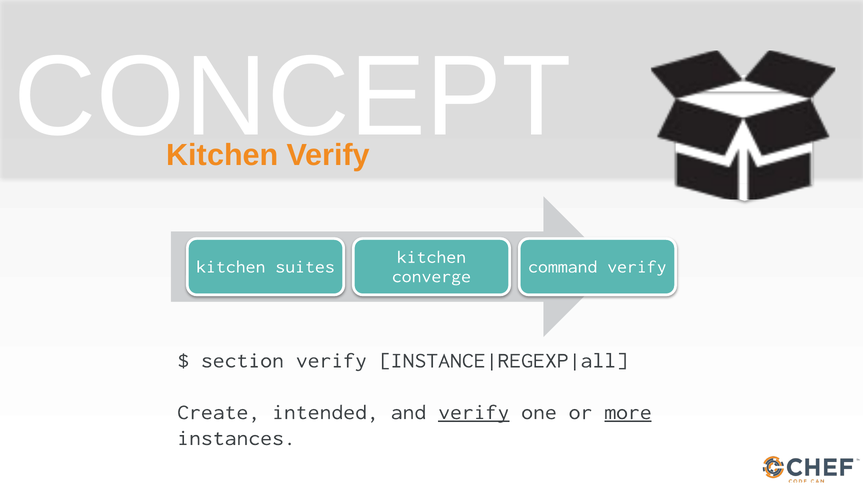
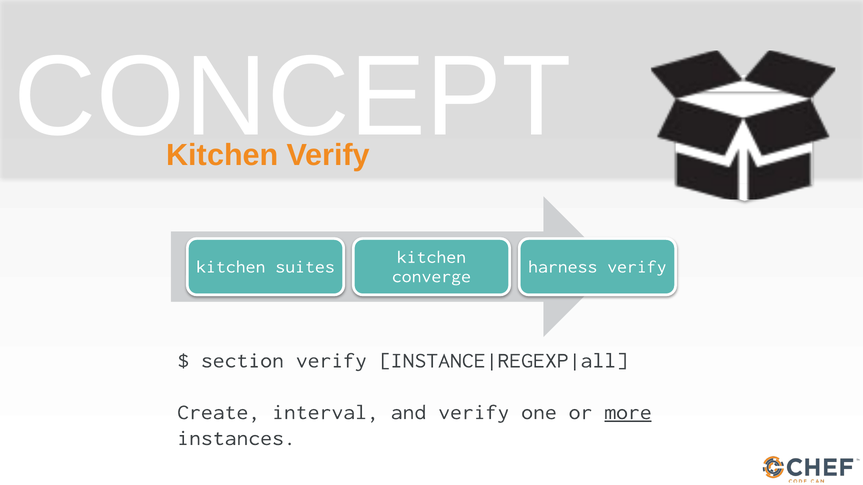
command: command -> harness
intended: intended -> interval
verify at (474, 412) underline: present -> none
